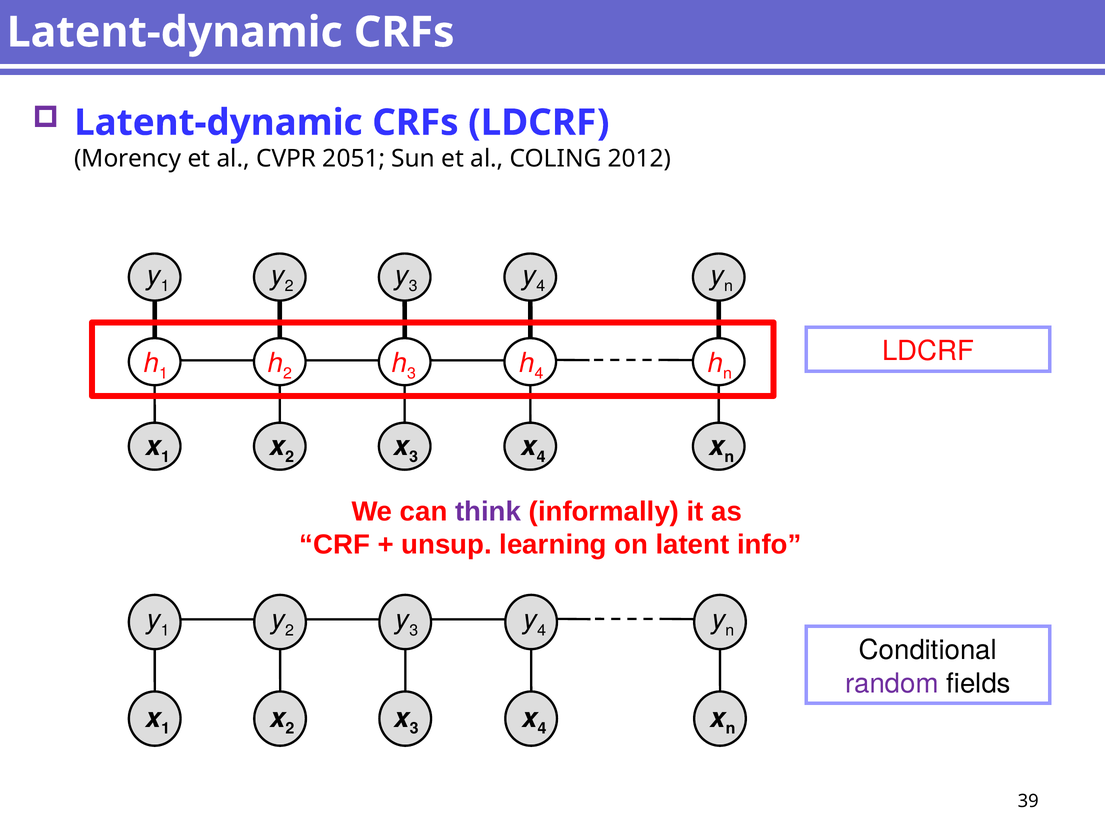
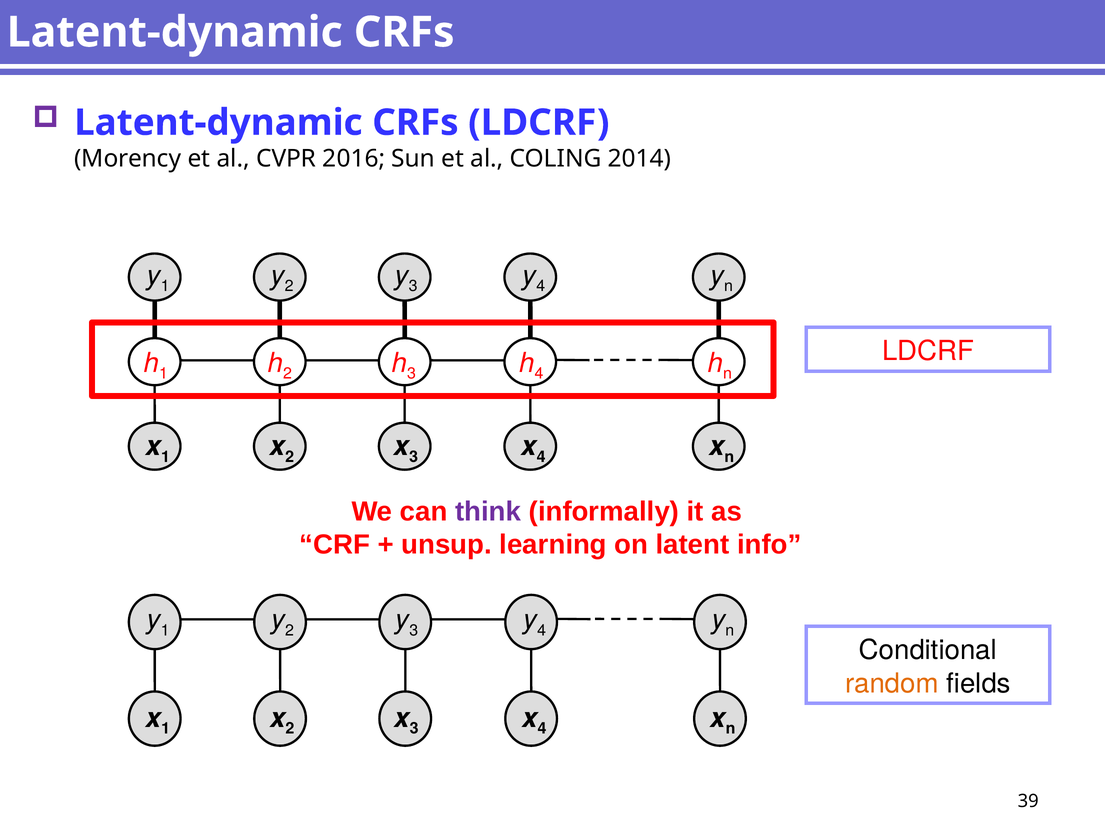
2051: 2051 -> 2016
2012: 2012 -> 2014
random colour: purple -> orange
